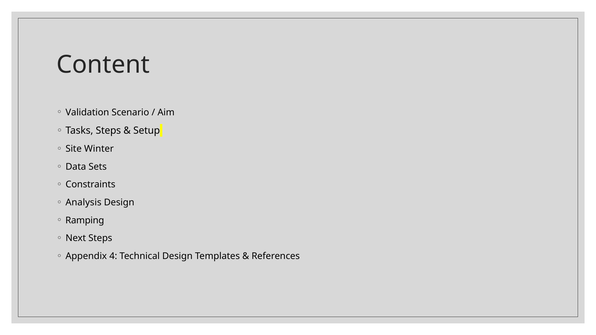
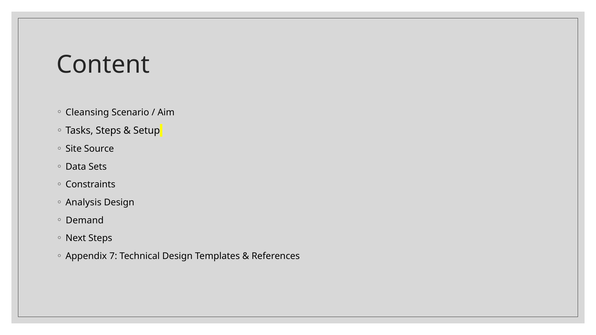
Validation: Validation -> Cleansing
Winter: Winter -> Source
Ramping: Ramping -> Demand
4: 4 -> 7
